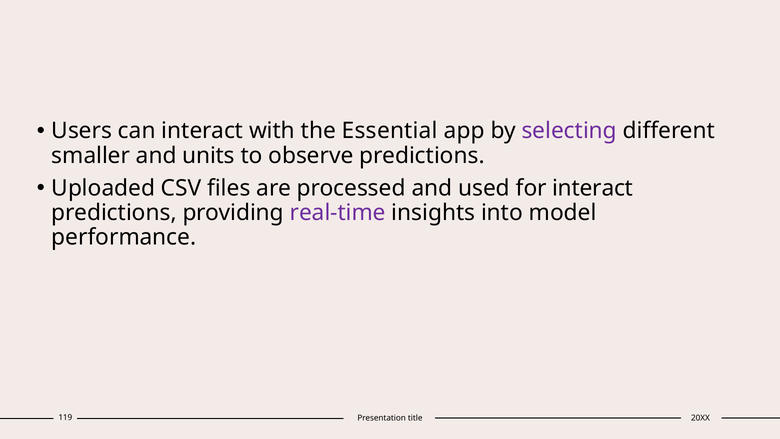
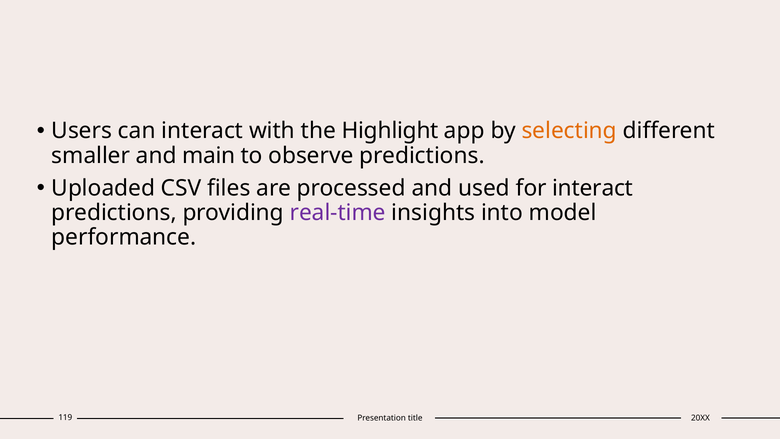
Essential: Essential -> Highlight
selecting colour: purple -> orange
units: units -> main
